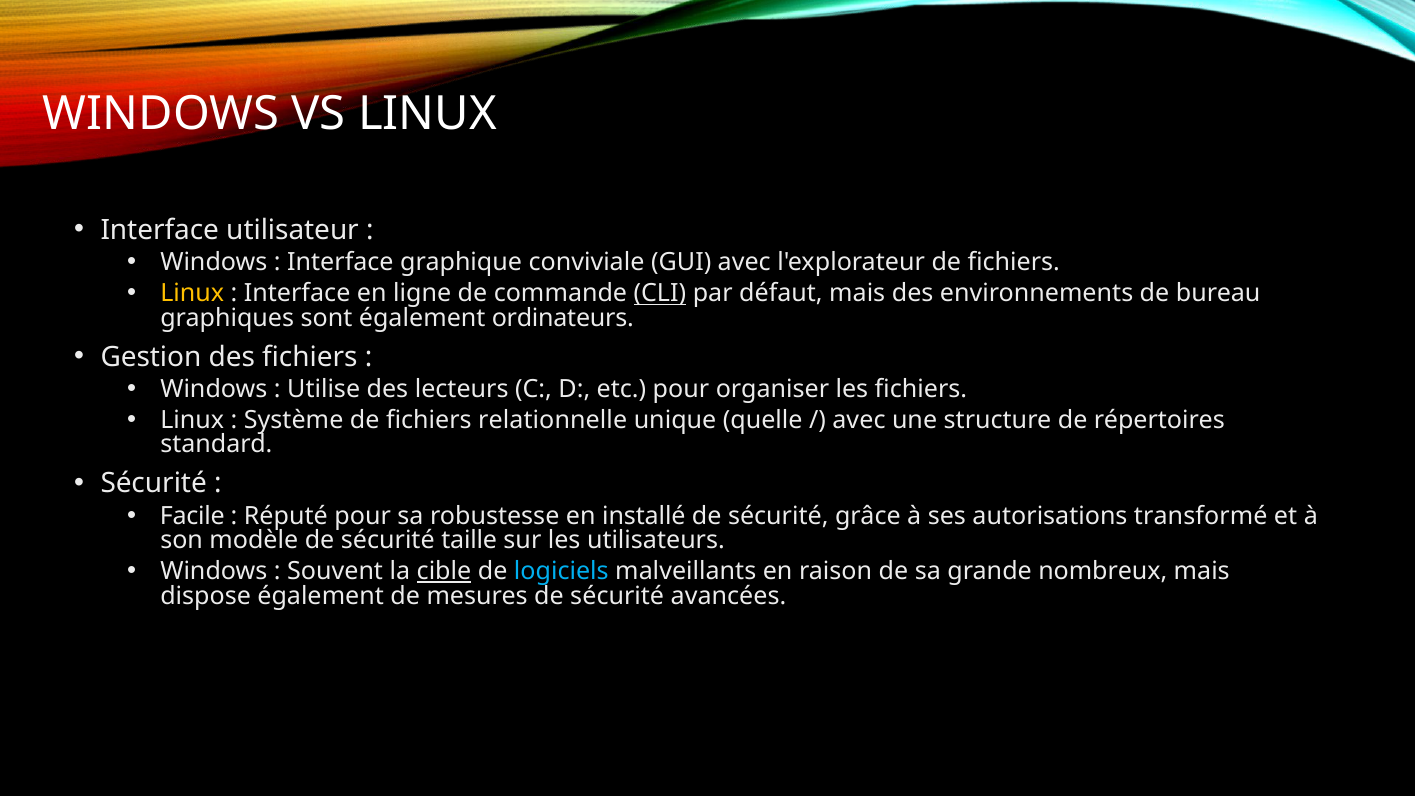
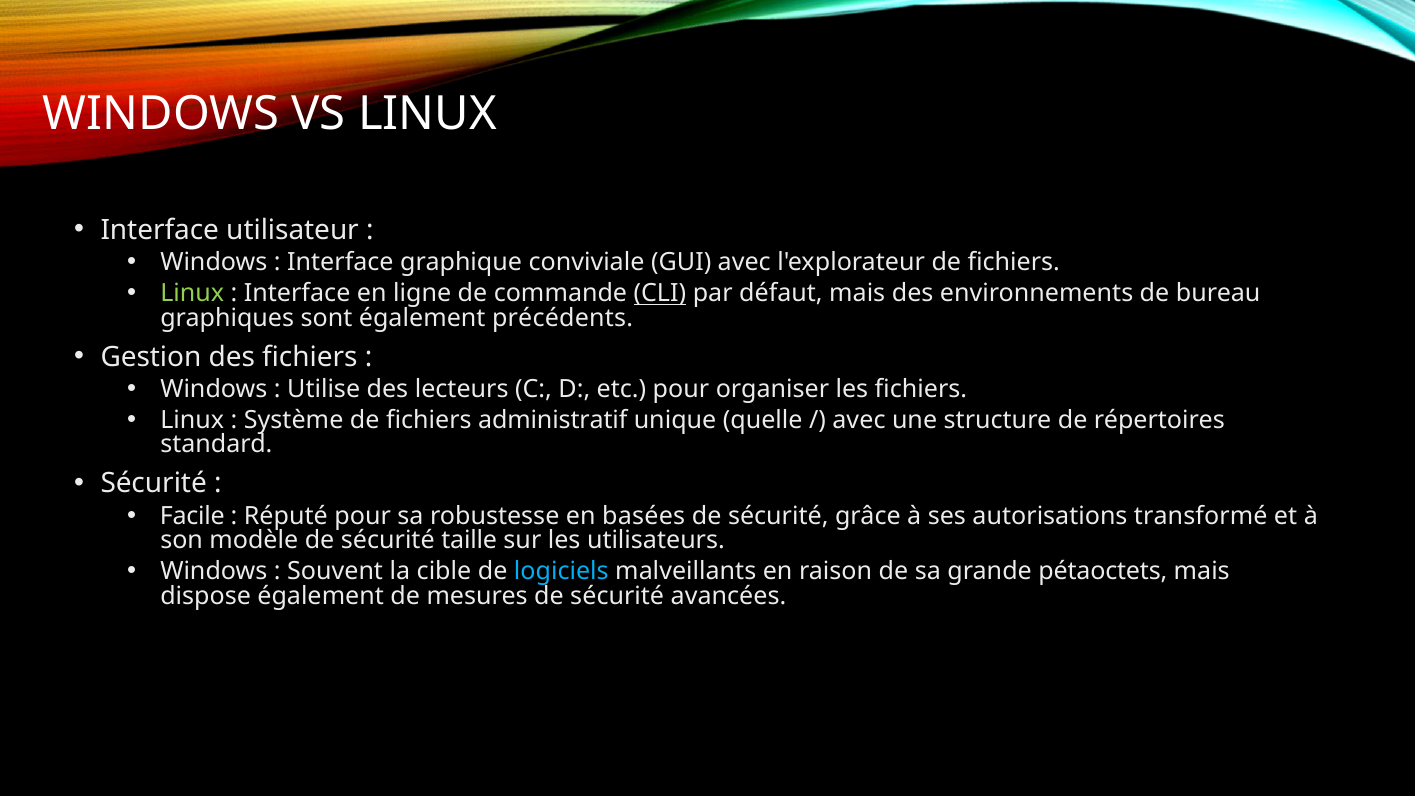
Linux at (192, 294) colour: yellow -> light green
ordinateurs: ordinateurs -> précédents
relationnelle: relationnelle -> administratif
installé: installé -> basées
cible underline: present -> none
nombreux: nombreux -> pétaoctets
